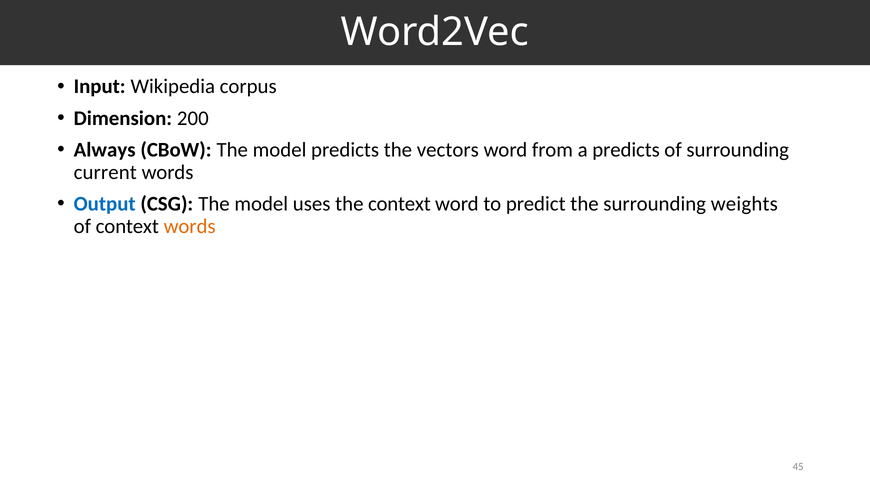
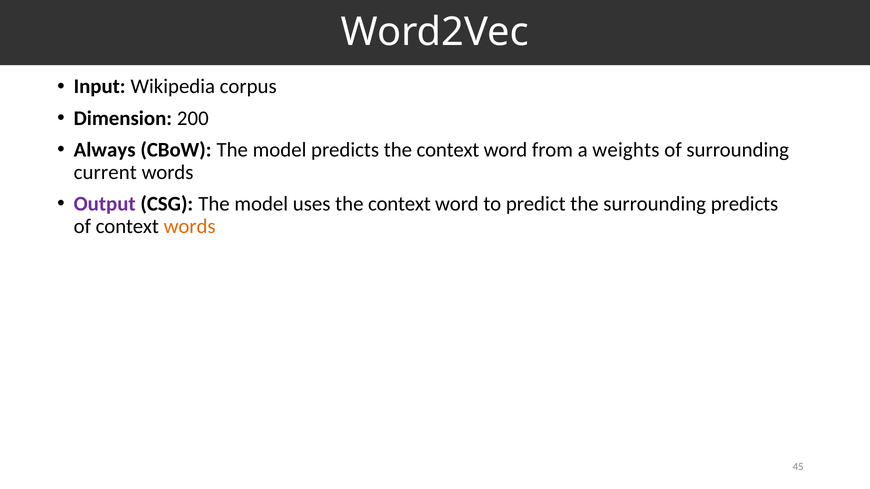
predicts the vectors: vectors -> context
a predicts: predicts -> weights
Output colour: blue -> purple
surrounding weights: weights -> predicts
